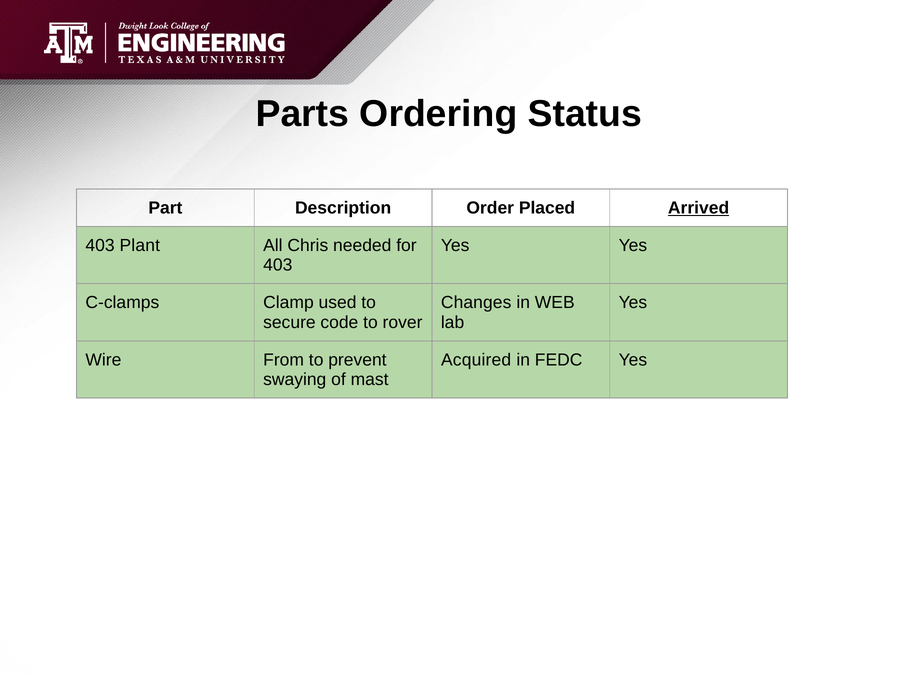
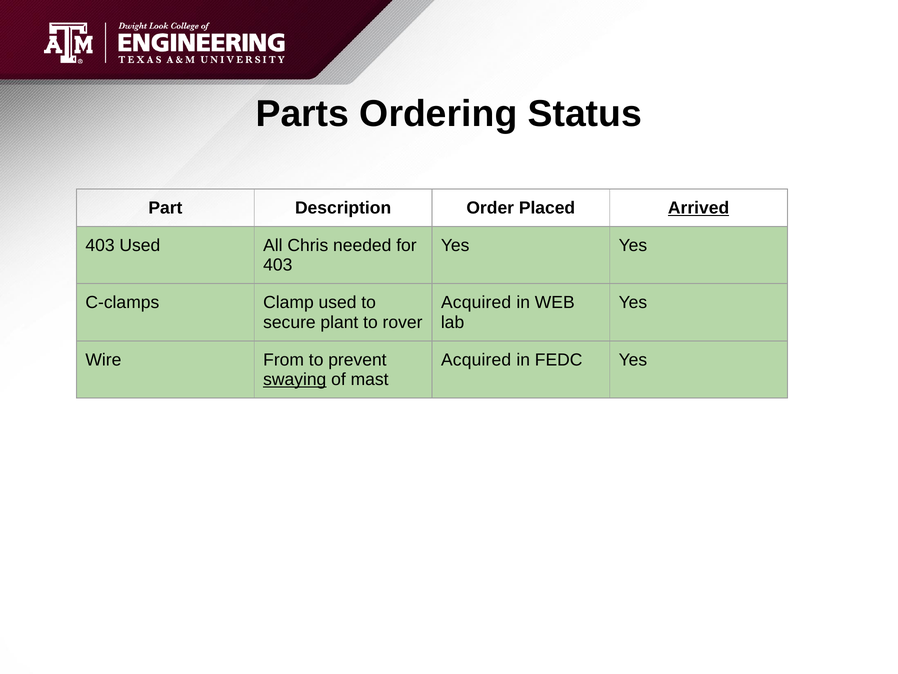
403 Plant: Plant -> Used
Changes at (476, 302): Changes -> Acquired
code: code -> plant
swaying underline: none -> present
